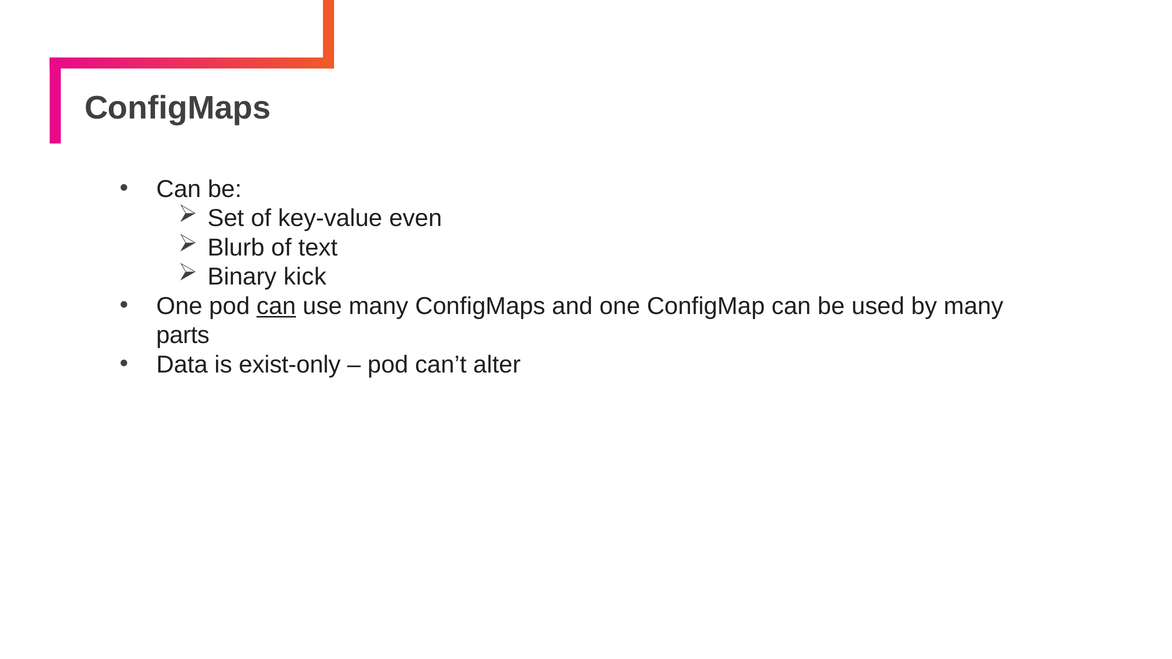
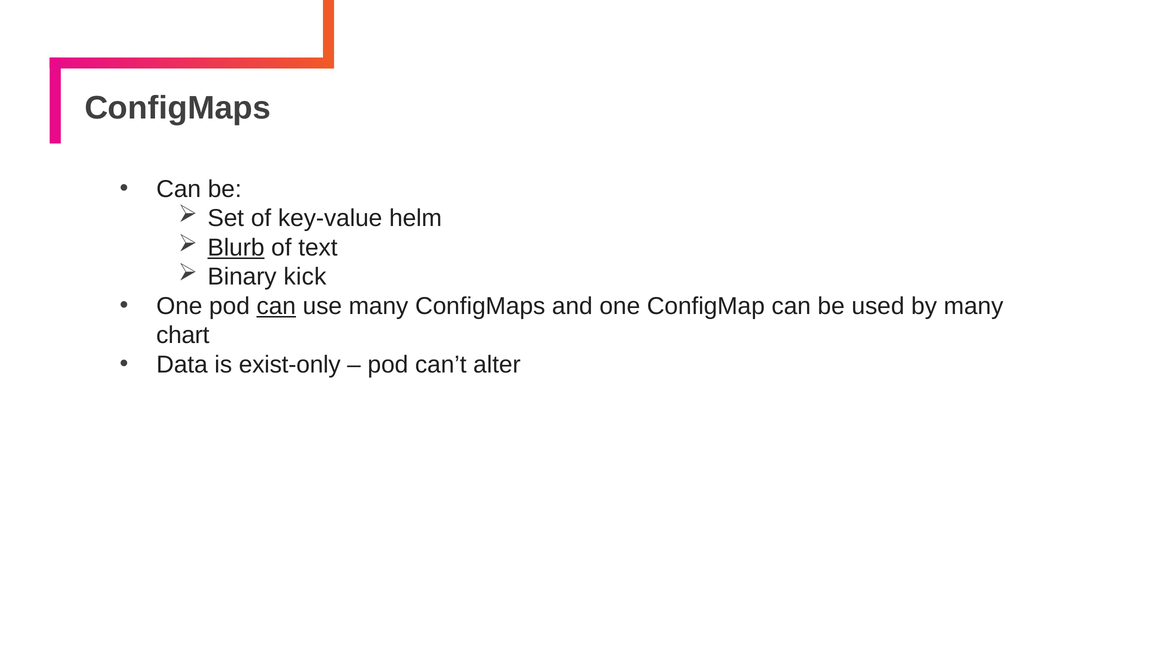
even: even -> helm
Blurb underline: none -> present
parts: parts -> chart
